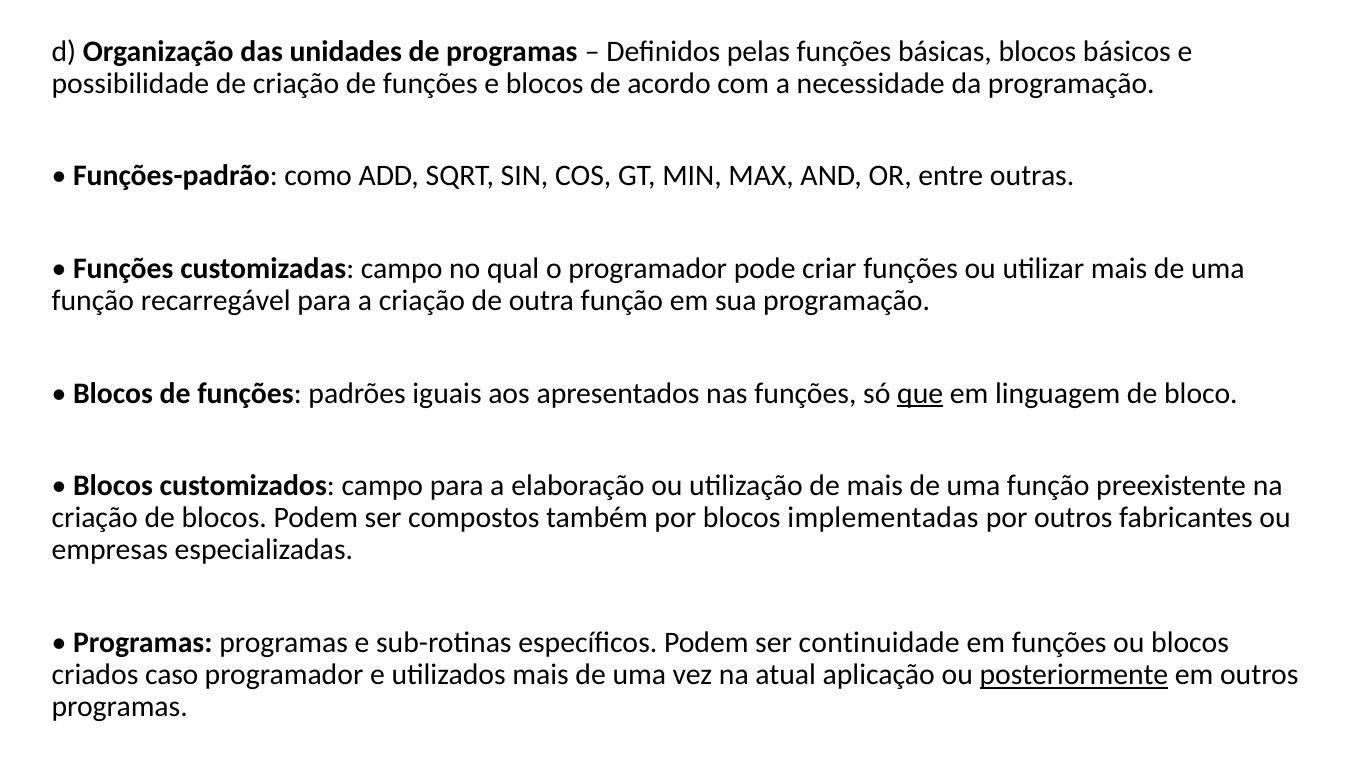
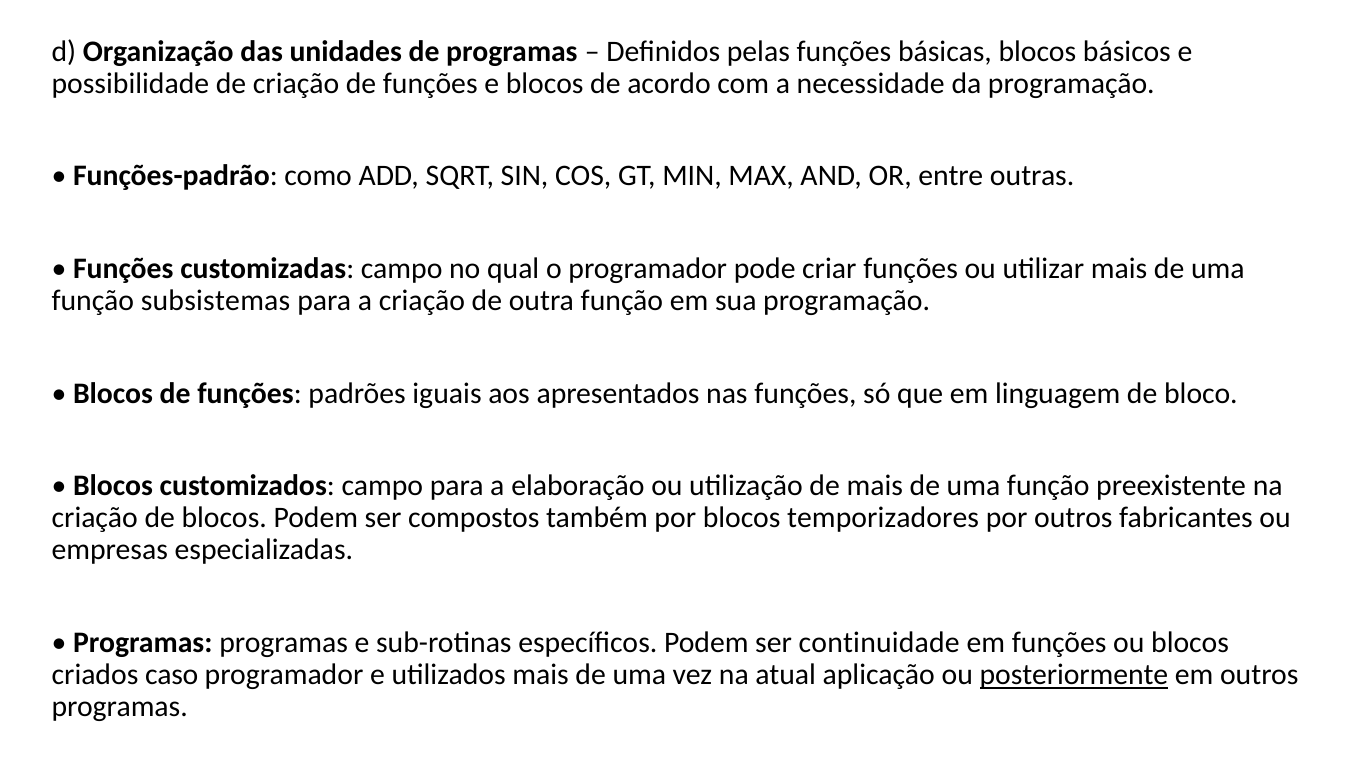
recarregável: recarregável -> subsistemas
que underline: present -> none
implementadas: implementadas -> temporizadores
